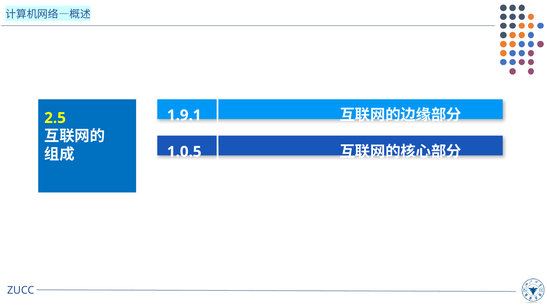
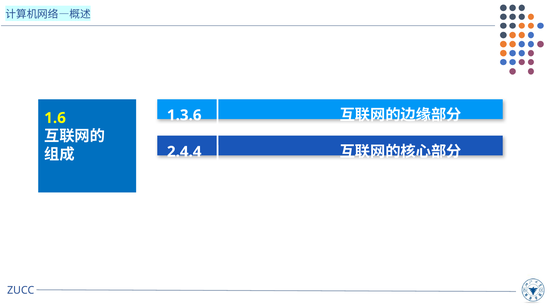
1.9.1: 1.9.1 -> 1.3.6
2.5: 2.5 -> 1.6
1.0.5: 1.0.5 -> 2.4.4
